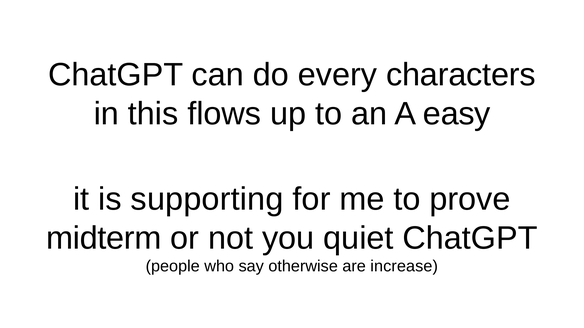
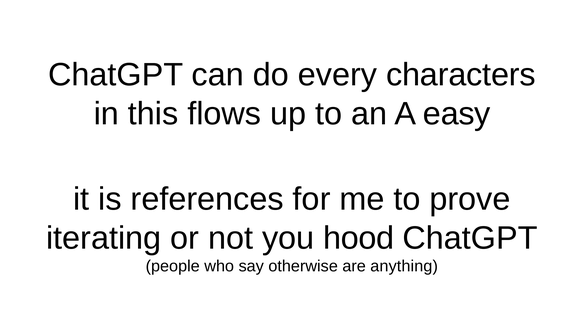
supporting: supporting -> references
midterm: midterm -> iterating
quiet: quiet -> hood
increase: increase -> anything
